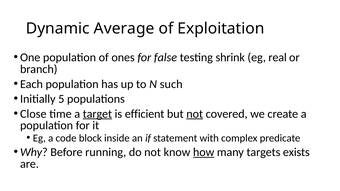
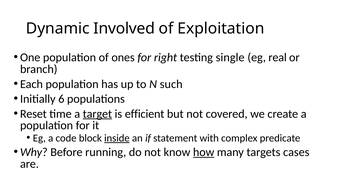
Average: Average -> Involved
false: false -> right
shrink: shrink -> single
5: 5 -> 6
Close: Close -> Reset
not at (195, 114) underline: present -> none
inside underline: none -> present
exists: exists -> cases
